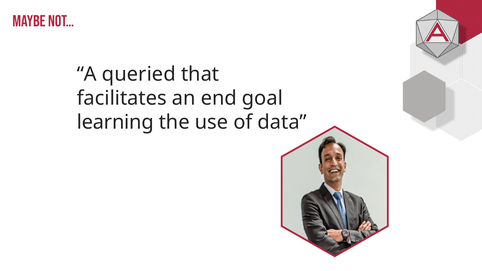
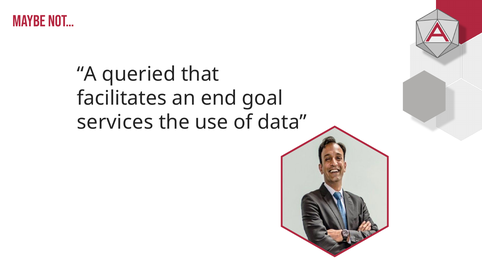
learning: learning -> services
